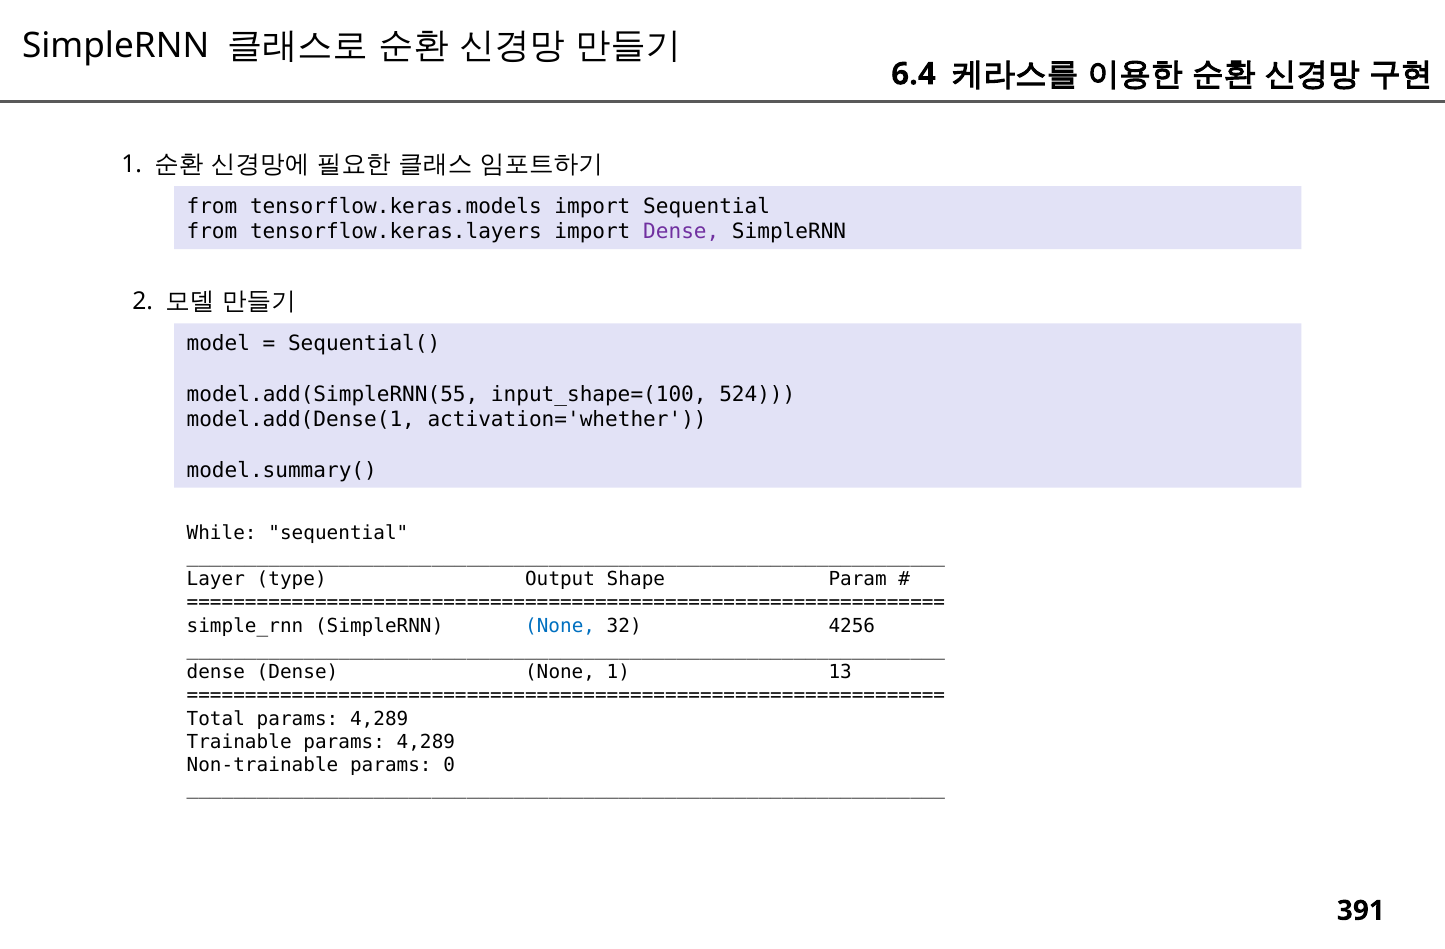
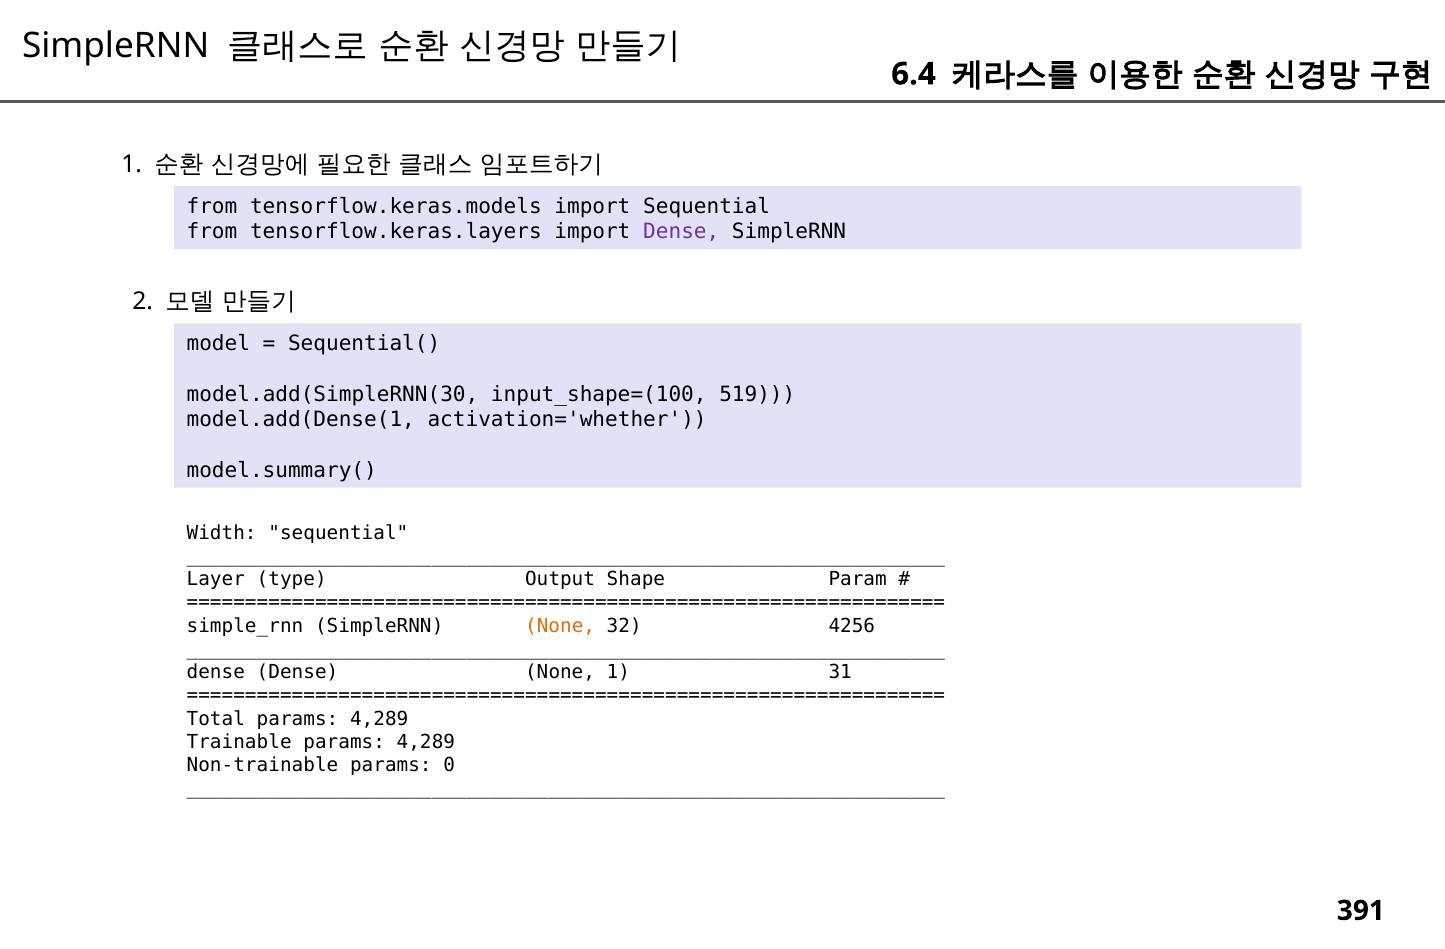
model.add(SimpleRNN(55: model.add(SimpleRNN(55 -> model.add(SimpleRNN(30
524: 524 -> 519
While: While -> Width
None at (560, 626) colour: blue -> orange
13: 13 -> 31
